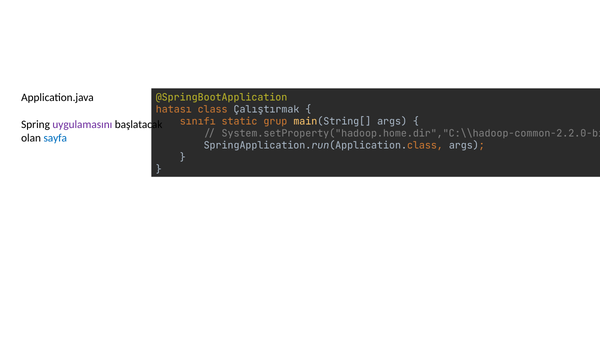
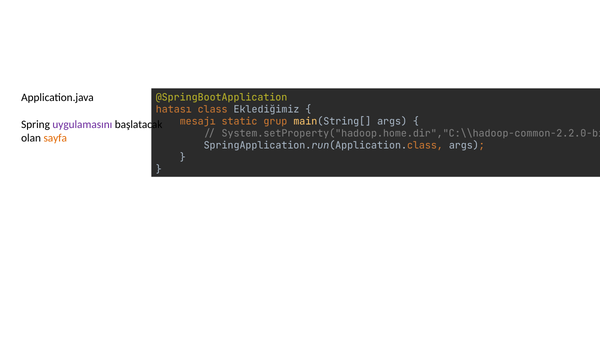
Çalıştırmak: Çalıştırmak -> Eklediğimiz
sınıfı: sınıfı -> mesajı
sayfa colour: blue -> orange
